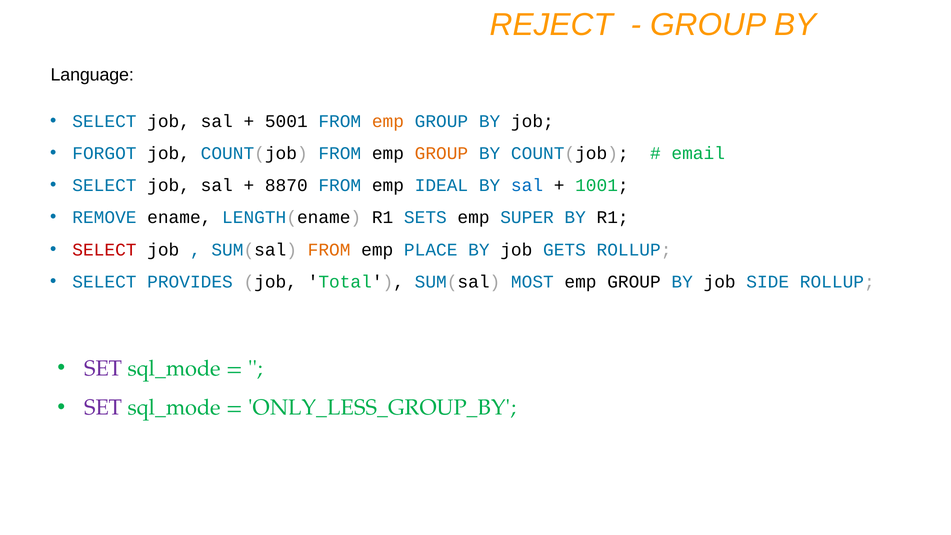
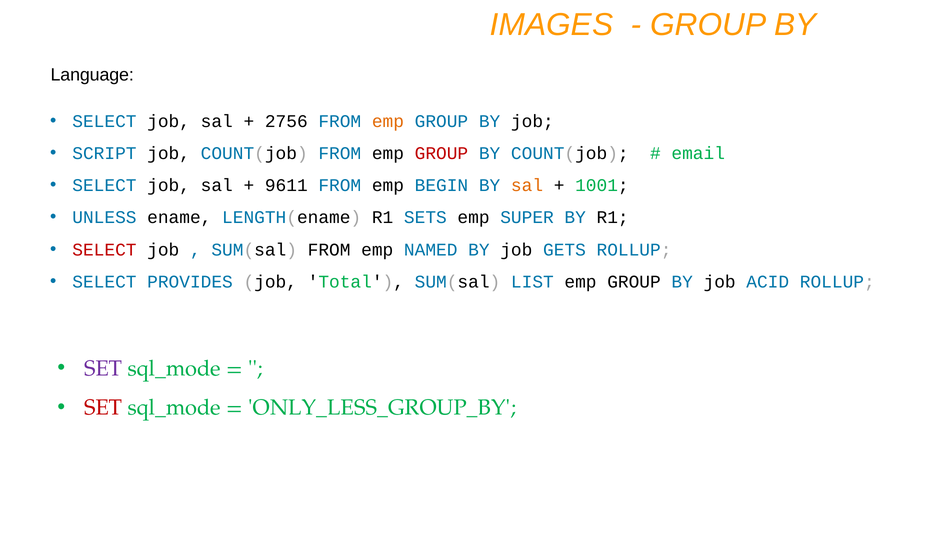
REJECT: REJECT -> IMAGES
5001: 5001 -> 2756
FORGOT: FORGOT -> SCRIPT
GROUP at (441, 153) colour: orange -> red
8870: 8870 -> 9611
IDEAL: IDEAL -> BEGIN
sal at (527, 185) colour: blue -> orange
REMOVE: REMOVE -> UNLESS
FROM at (329, 250) colour: orange -> black
PLACE: PLACE -> NAMED
MOST: MOST -> LIST
SIDE: SIDE -> ACID
SET at (103, 407) colour: purple -> red
